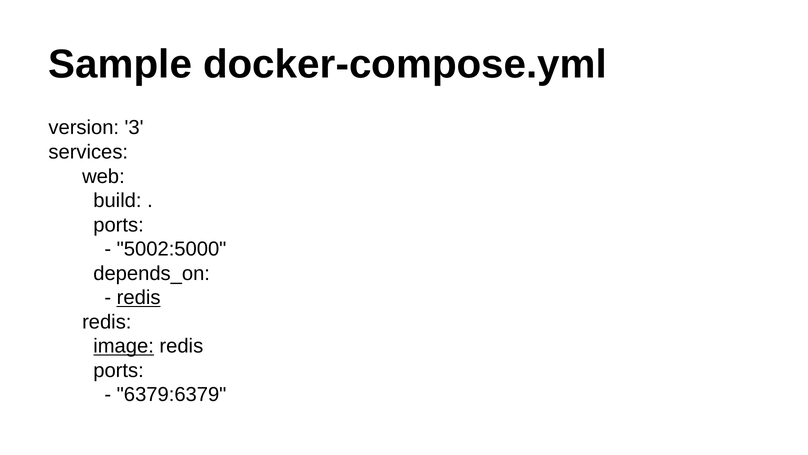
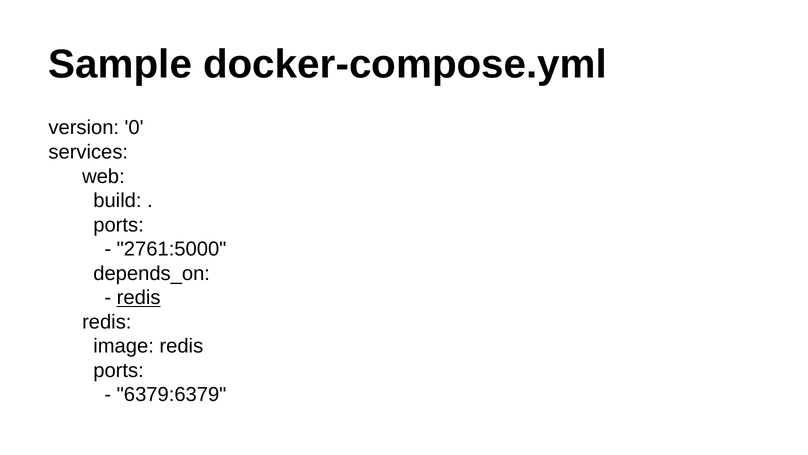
3: 3 -> 0
5002:5000: 5002:5000 -> 2761:5000
image underline: present -> none
